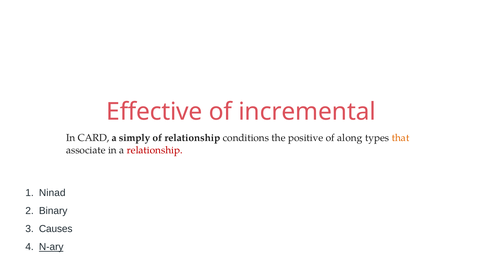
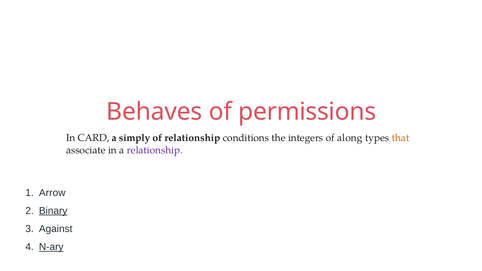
Effective: Effective -> Behaves
incremental: incremental -> permissions
positive: positive -> integers
relationship at (155, 150) colour: red -> purple
Ninad: Ninad -> Arrow
Binary underline: none -> present
Causes: Causes -> Against
